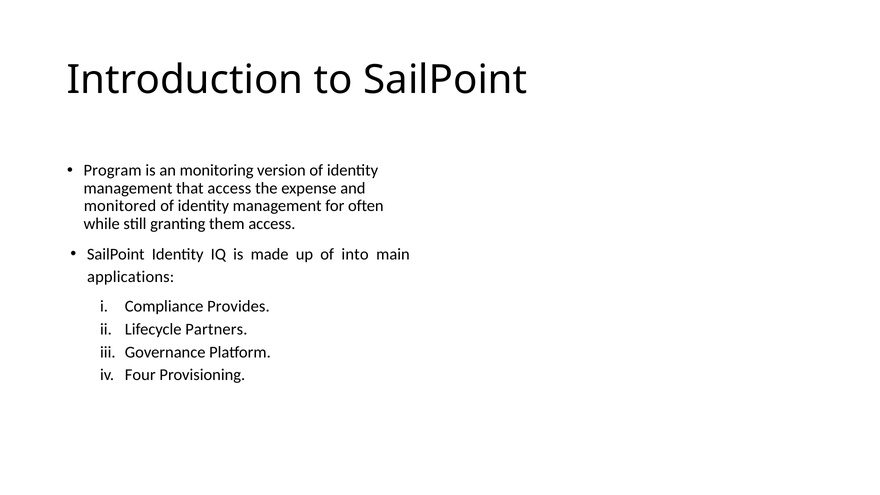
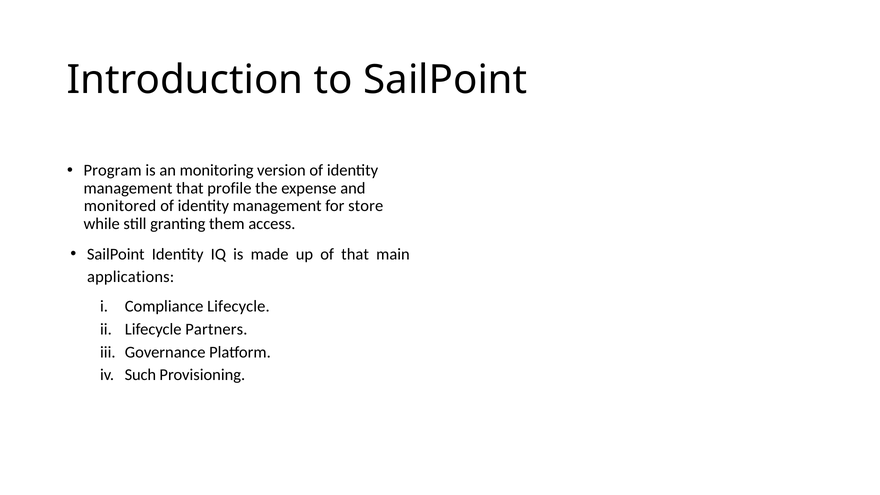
that access: access -> profile
often: often -> store
of into: into -> that
Compliance Provides: Provides -> Lifecycle
Four: Four -> Such
